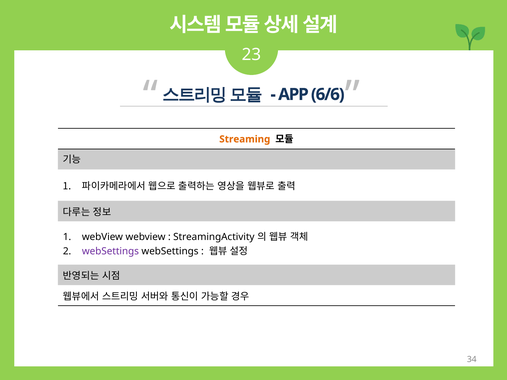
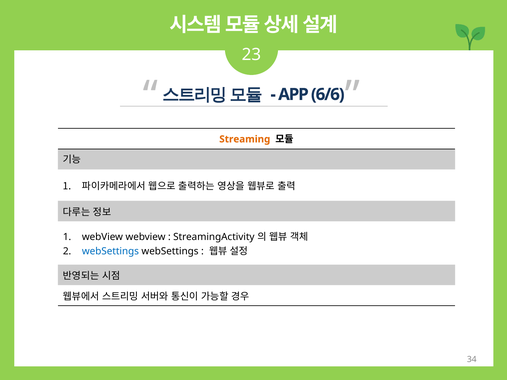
webSettings at (110, 251) colour: purple -> blue
